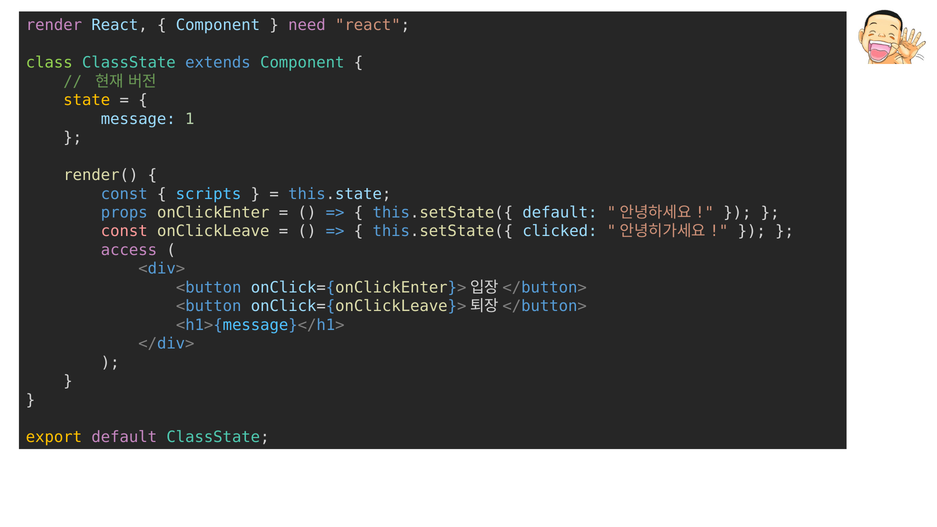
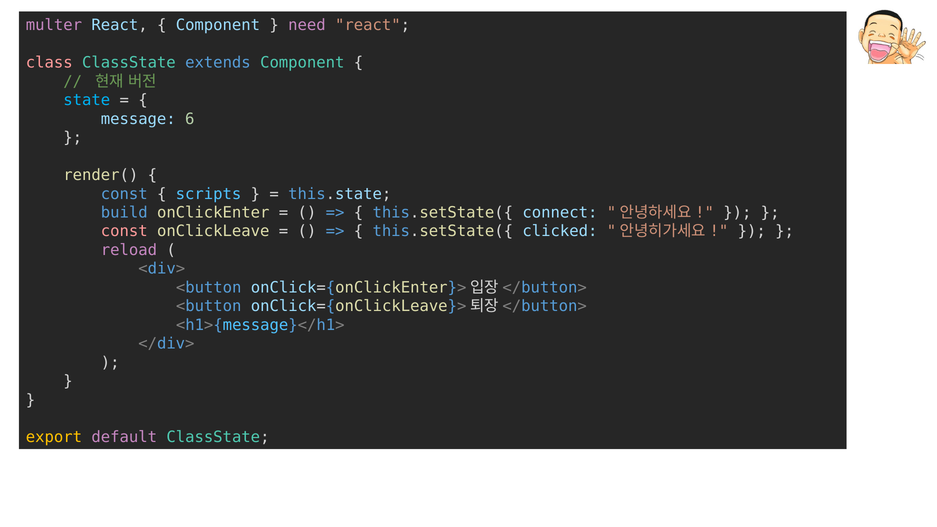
render: render -> multer
class colour: light green -> pink
state colour: yellow -> light blue
1: 1 -> 6
props: props -> build
this.setState({ default: default -> connect
access: access -> reload
